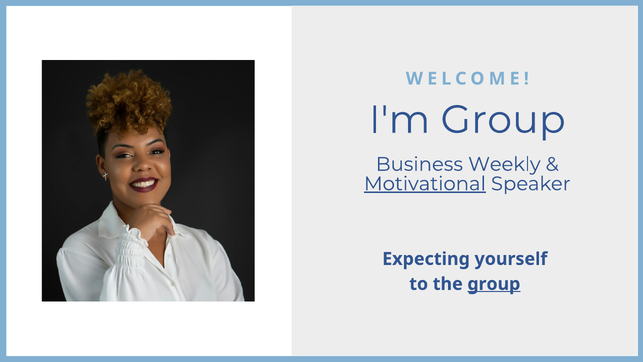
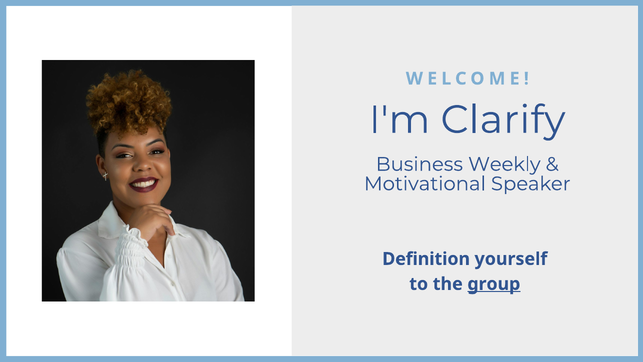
I'm Group: Group -> Clarify
Motivational underline: present -> none
Expecting: Expecting -> Definition
